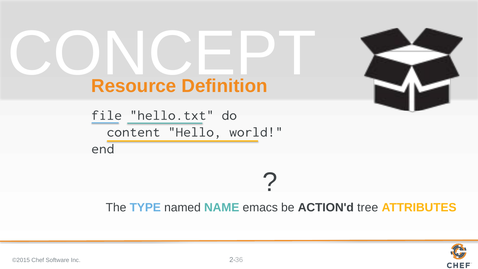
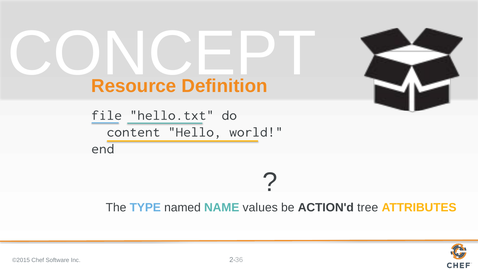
emacs: emacs -> values
